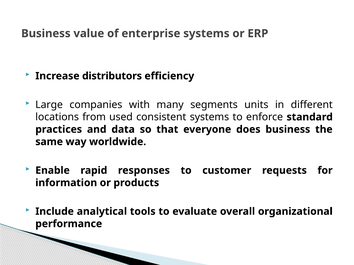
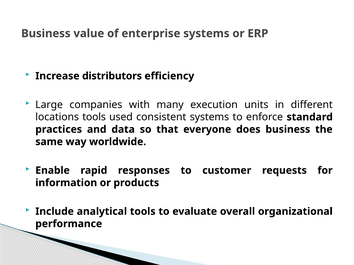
segments: segments -> execution
locations from: from -> tools
